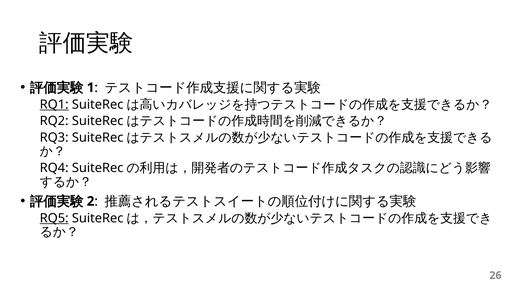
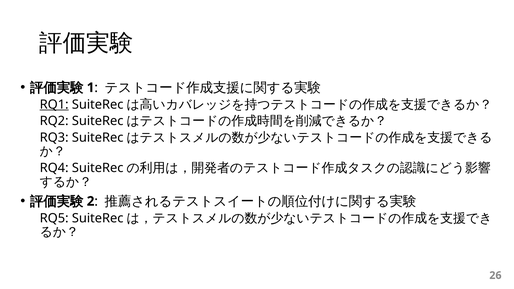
RQ5 underline: present -> none
